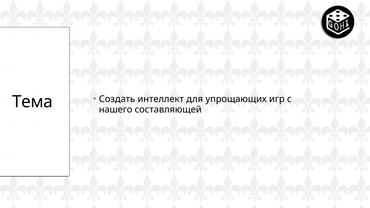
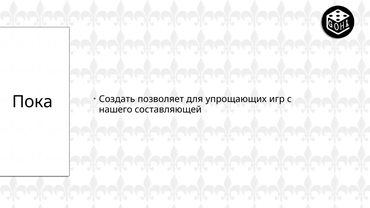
Тема: Тема -> Пока
интеллект: интеллект -> позволяет
